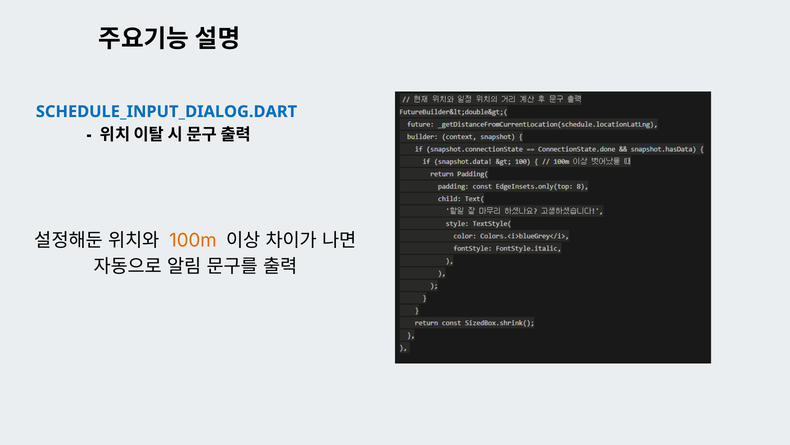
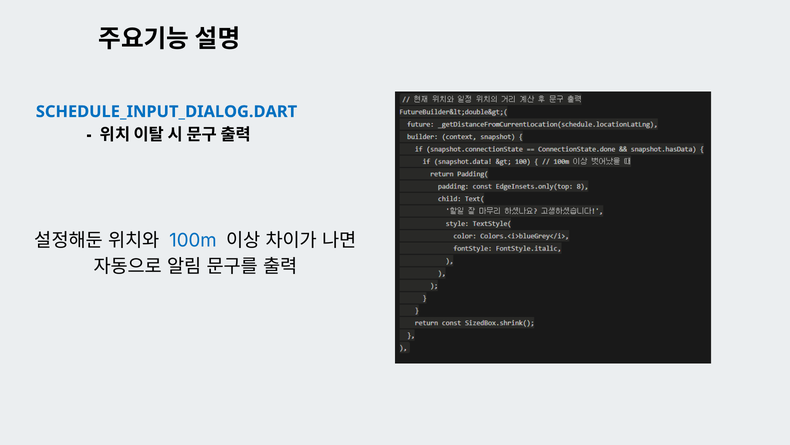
100m colour: orange -> blue
